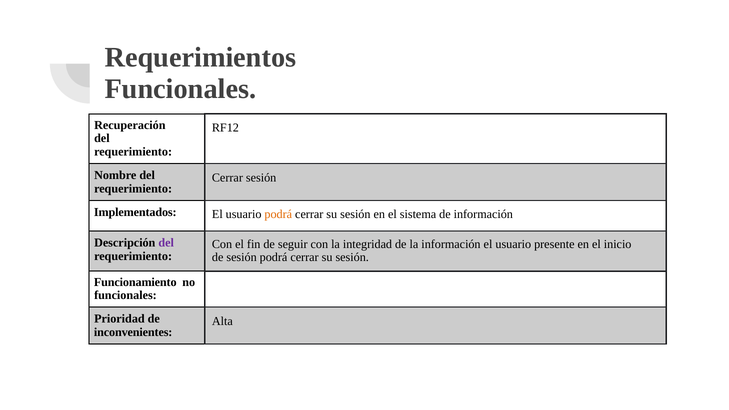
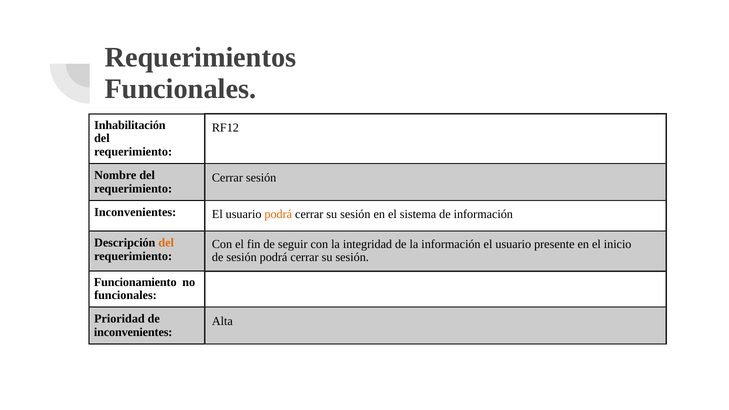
Recuperación: Recuperación -> Inhabilitación
Implementados at (135, 212): Implementados -> Inconvenientes
del at (166, 243) colour: purple -> orange
